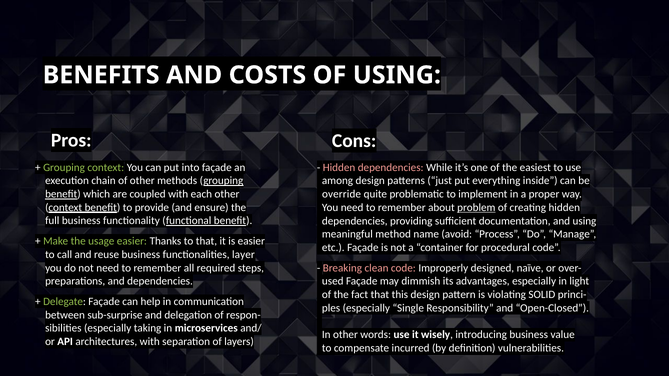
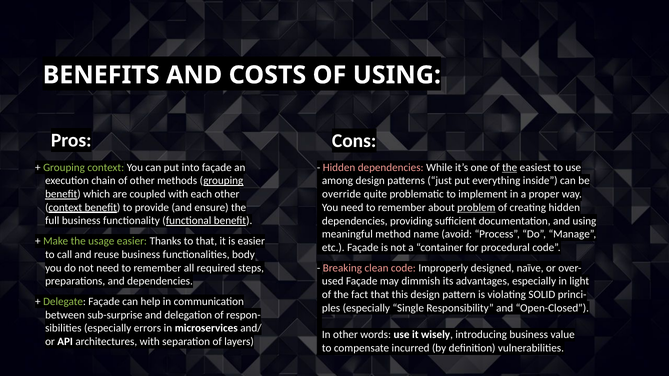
the at (510, 168) underline: none -> present
layer: layer -> body
taking: taking -> errors
